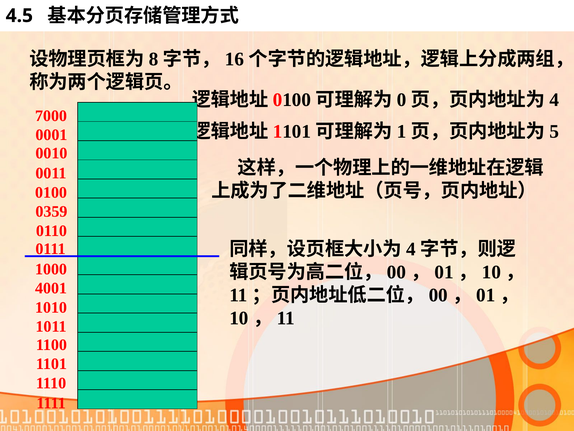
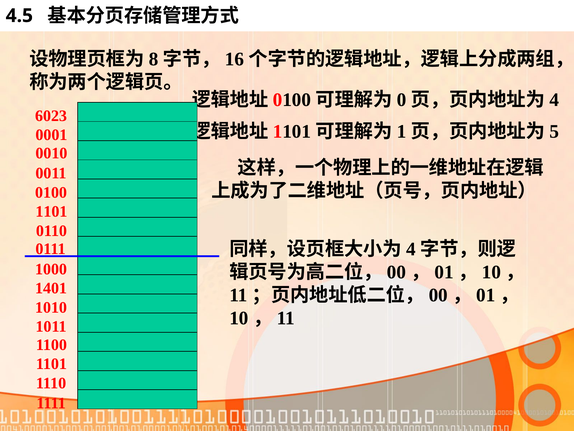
7000: 7000 -> 6023
0359 at (51, 211): 0359 -> 1101
4001: 4001 -> 1401
